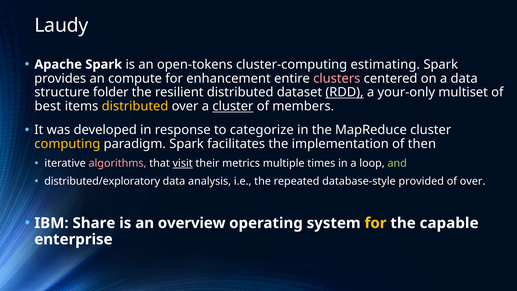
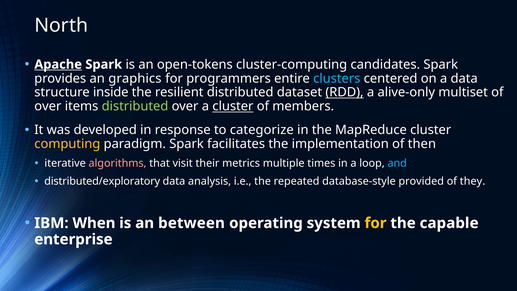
Laudy at (61, 26): Laudy -> North
Apache underline: none -> present
estimating: estimating -> candidates
compute: compute -> graphics
enhancement: enhancement -> programmers
clusters colour: pink -> light blue
folder: folder -> inside
your-only: your-only -> alive-only
best at (48, 106): best -> over
distributed at (135, 106) colour: yellow -> light green
visit underline: present -> none
and colour: light green -> light blue
of over: over -> they
Share: Share -> When
overview: overview -> between
